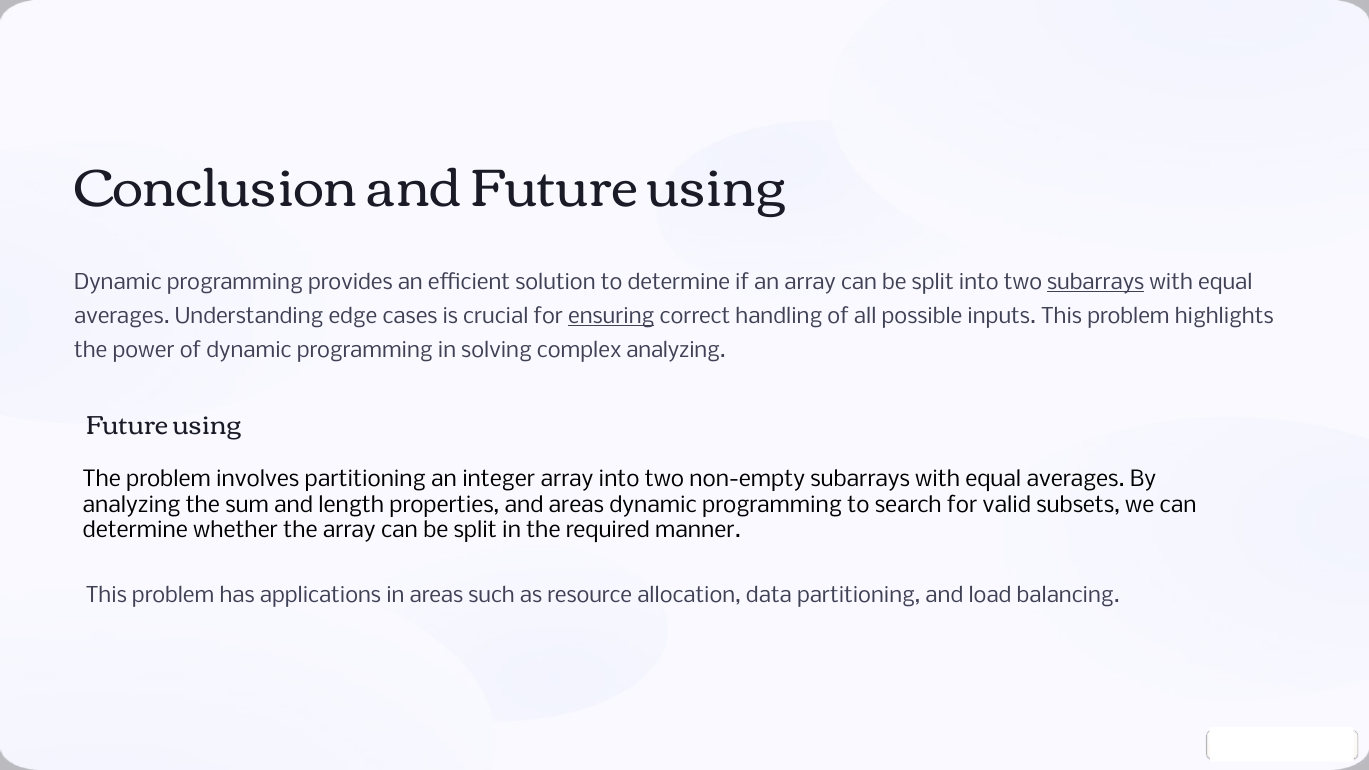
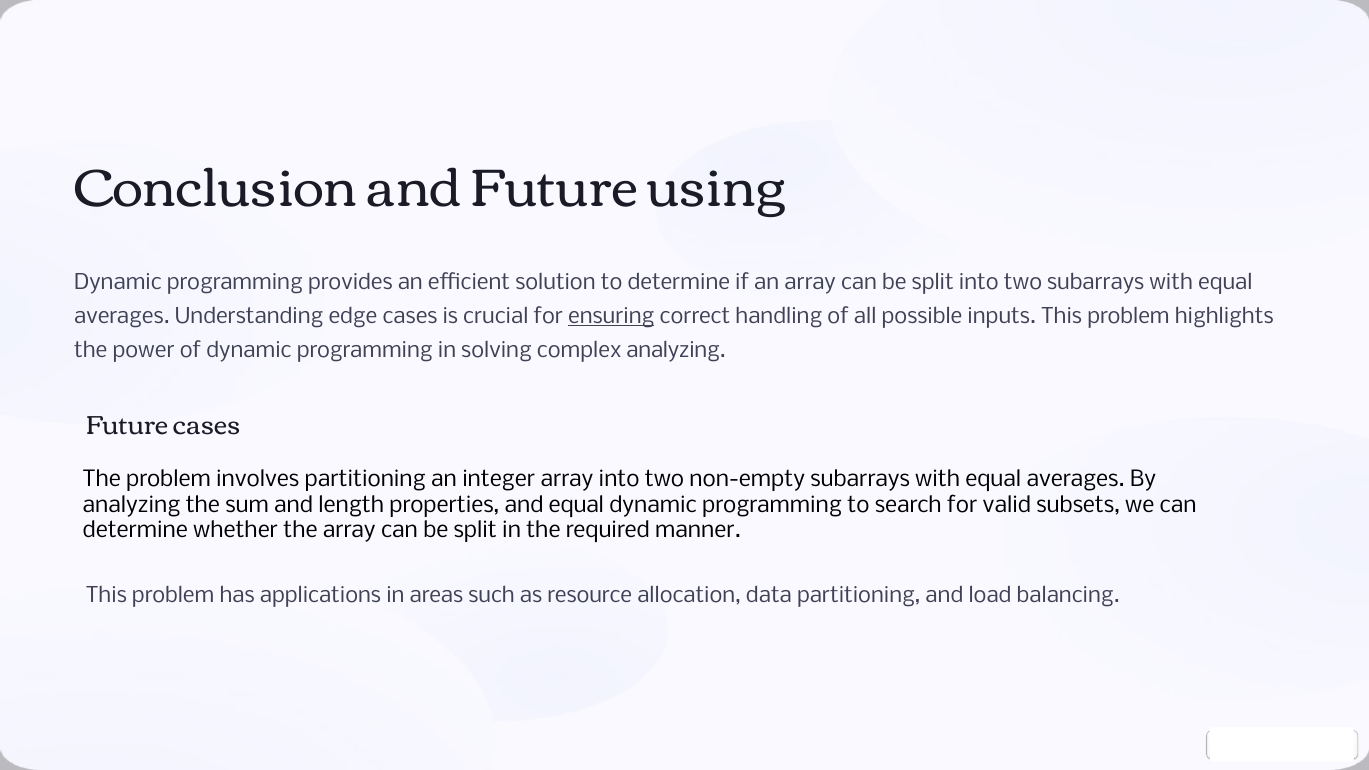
subarrays at (1096, 283) underline: present -> none
using at (207, 425): using -> cases
and areas: areas -> equal
